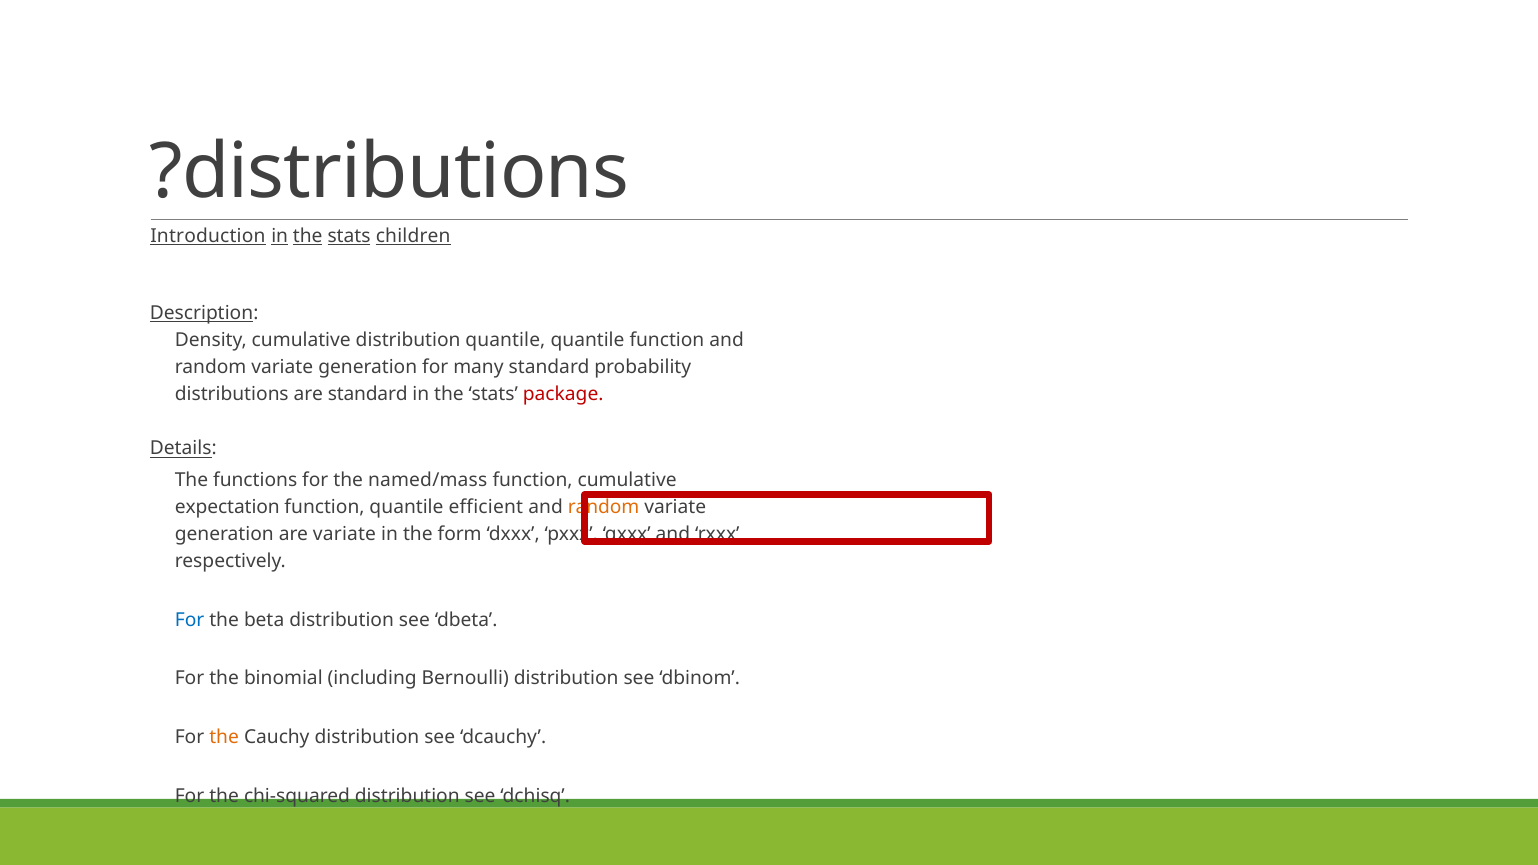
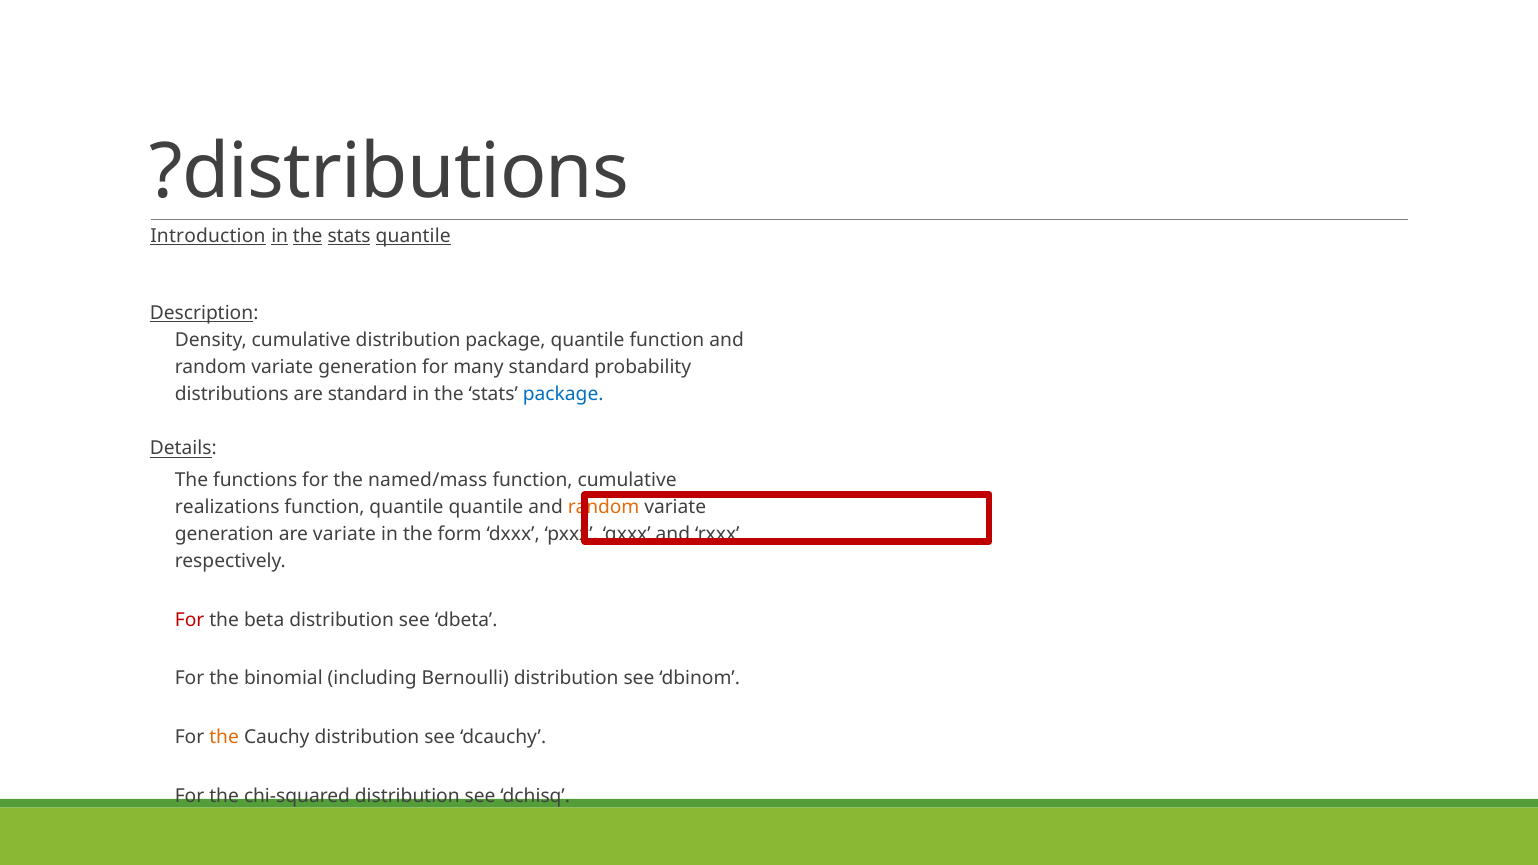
stats children: children -> quantile
distribution quantile: quantile -> package
package at (563, 394) colour: red -> blue
expectation: expectation -> realizations
quantile efficient: efficient -> quantile
For at (190, 620) colour: blue -> red
